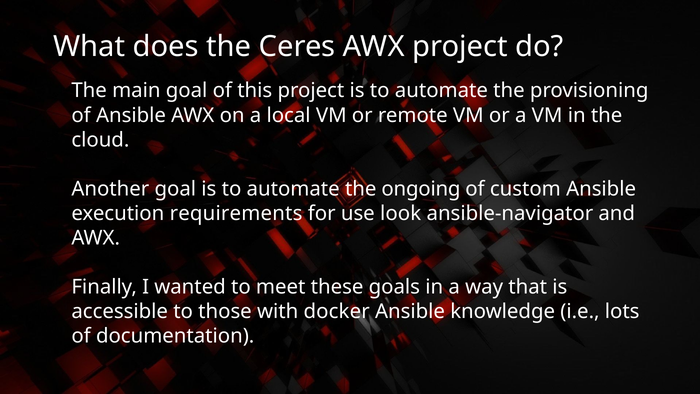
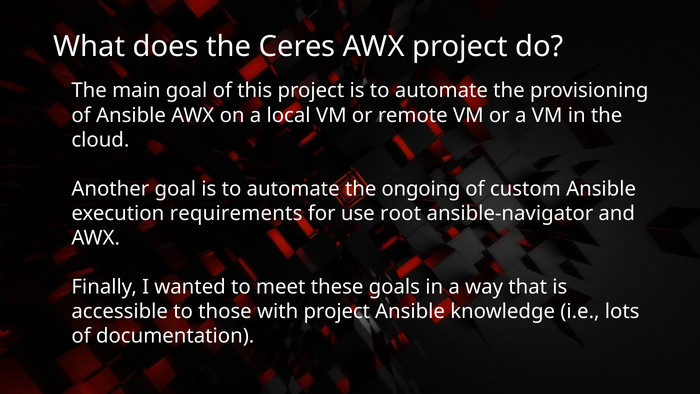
look: look -> root
with docker: docker -> project
